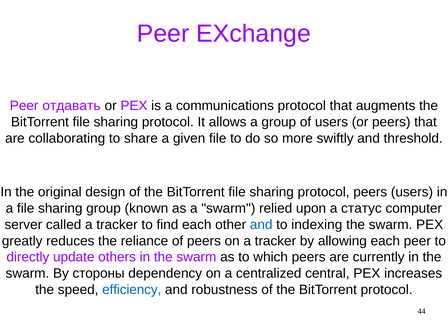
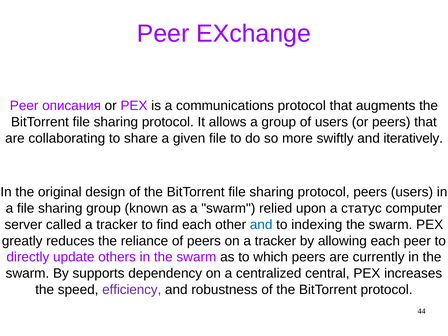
отдавать: отдавать -> описания
threshold: threshold -> iteratively
стороны: стороны -> supports
efficiency colour: blue -> purple
